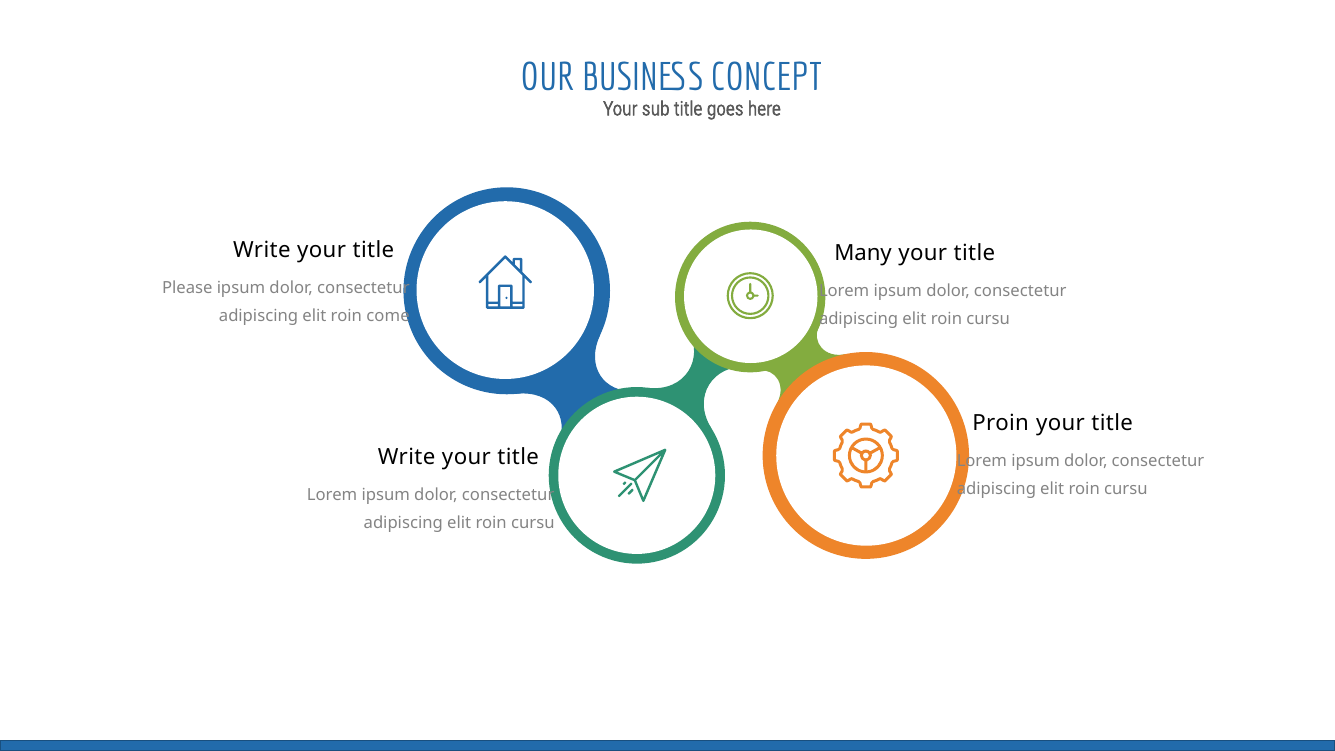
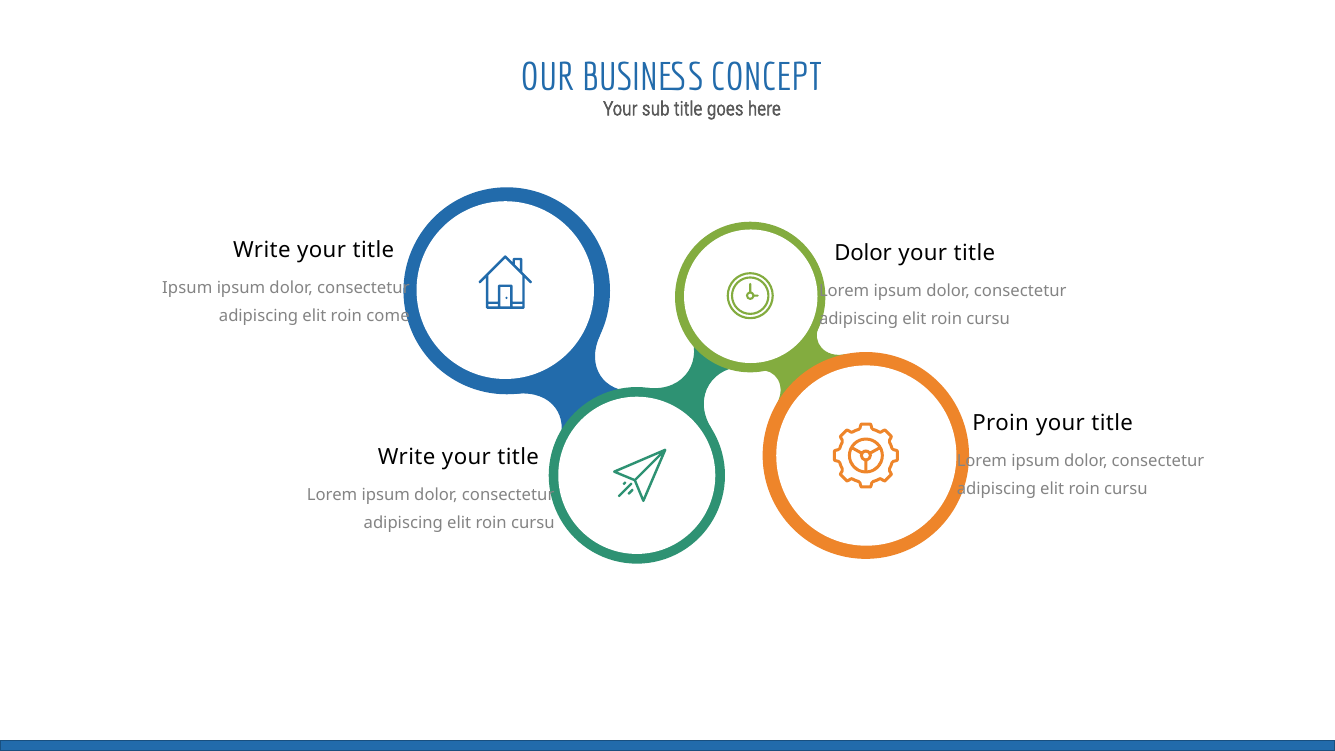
Many at (863, 253): Many -> Dolor
Please at (187, 288): Please -> Ipsum
